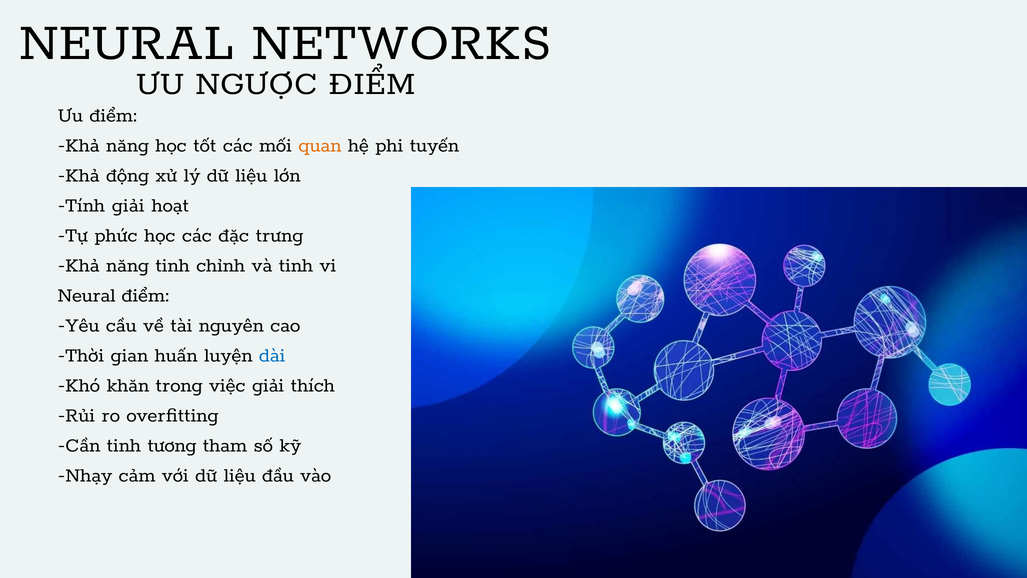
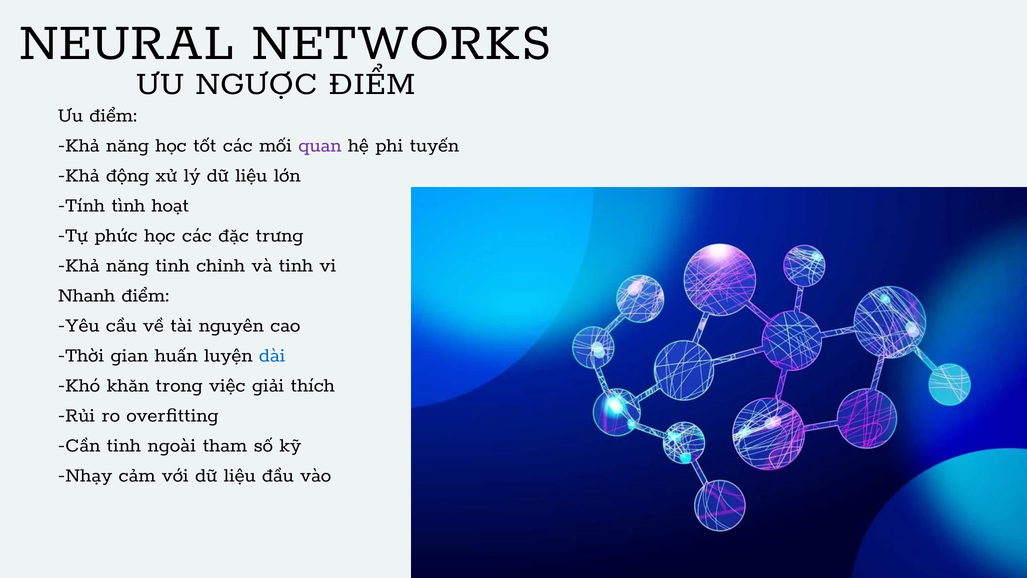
quan colour: orange -> purple
Tính giải: giải -> tình
Neural at (87, 294): Neural -> Nhanh
tương: tương -> ngoài
